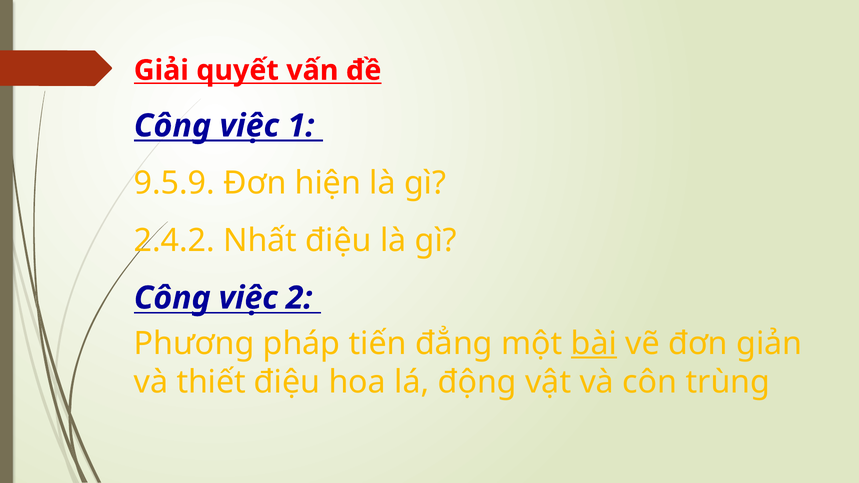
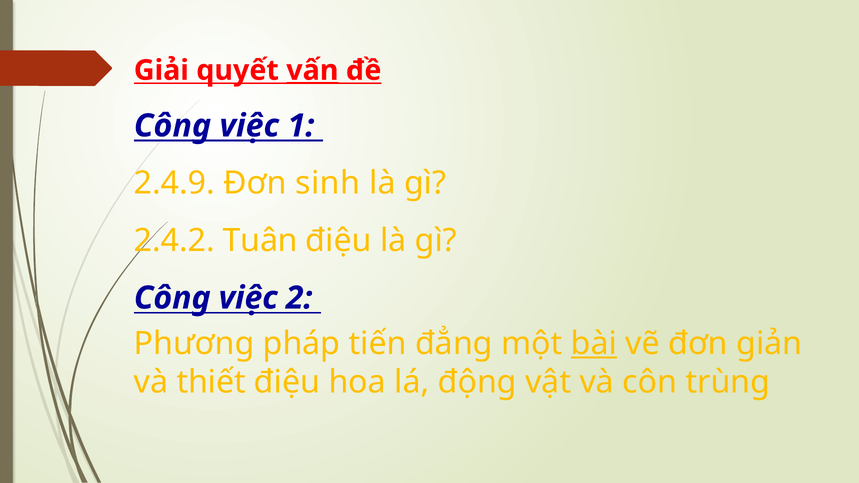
vấn underline: none -> present
9.5.9: 9.5.9 -> 2.4.9
hiện: hiện -> sinh
Nhất: Nhất -> Tuân
